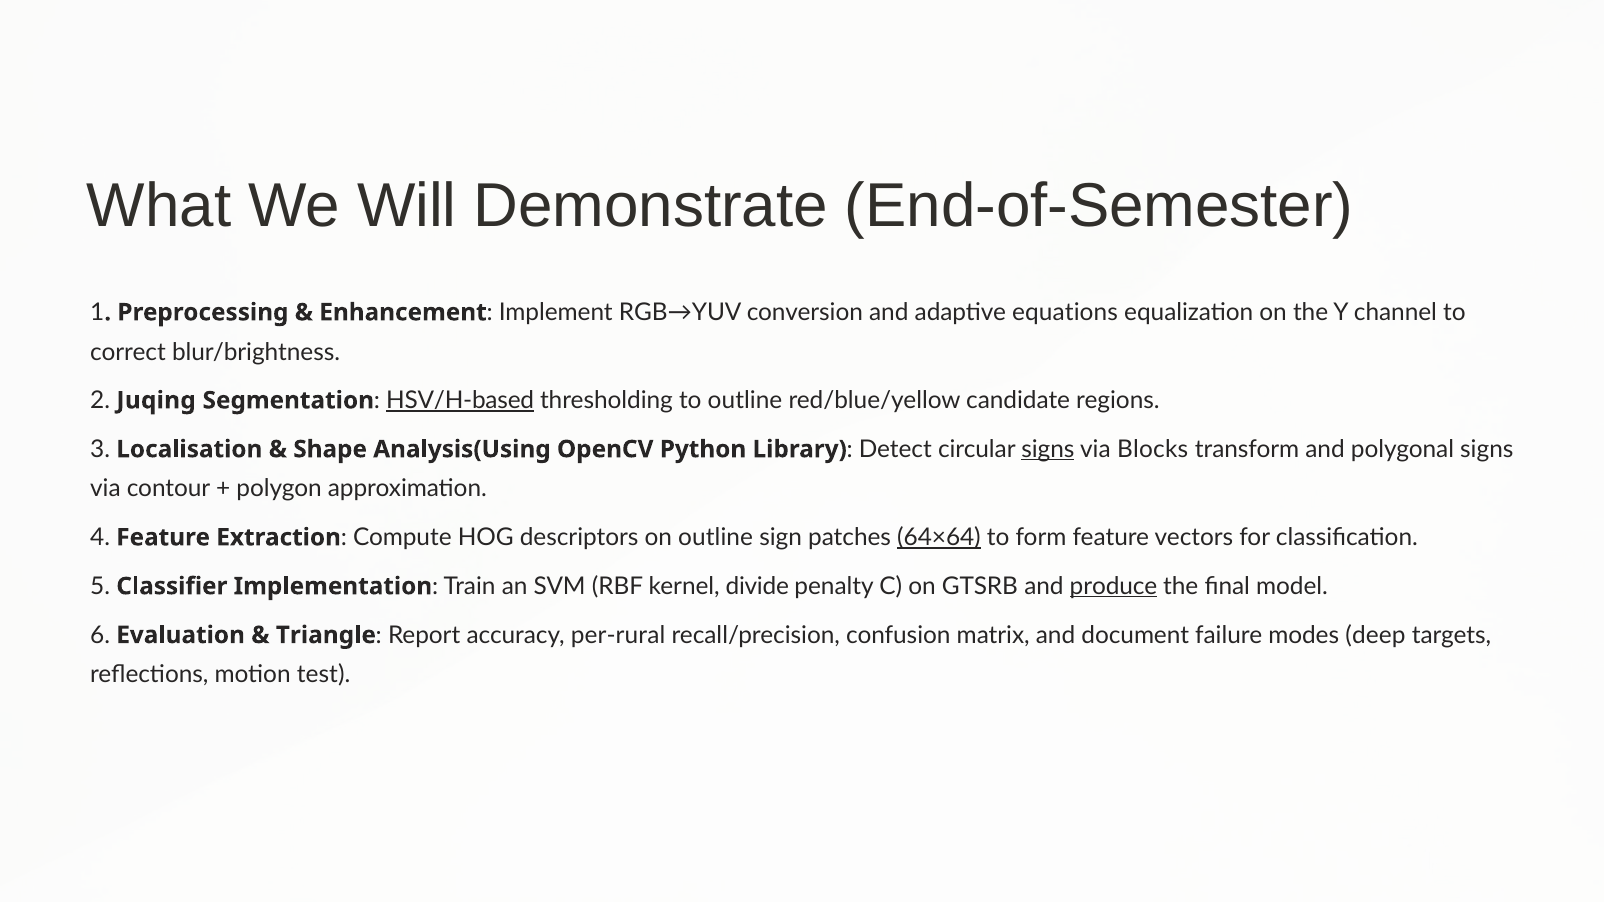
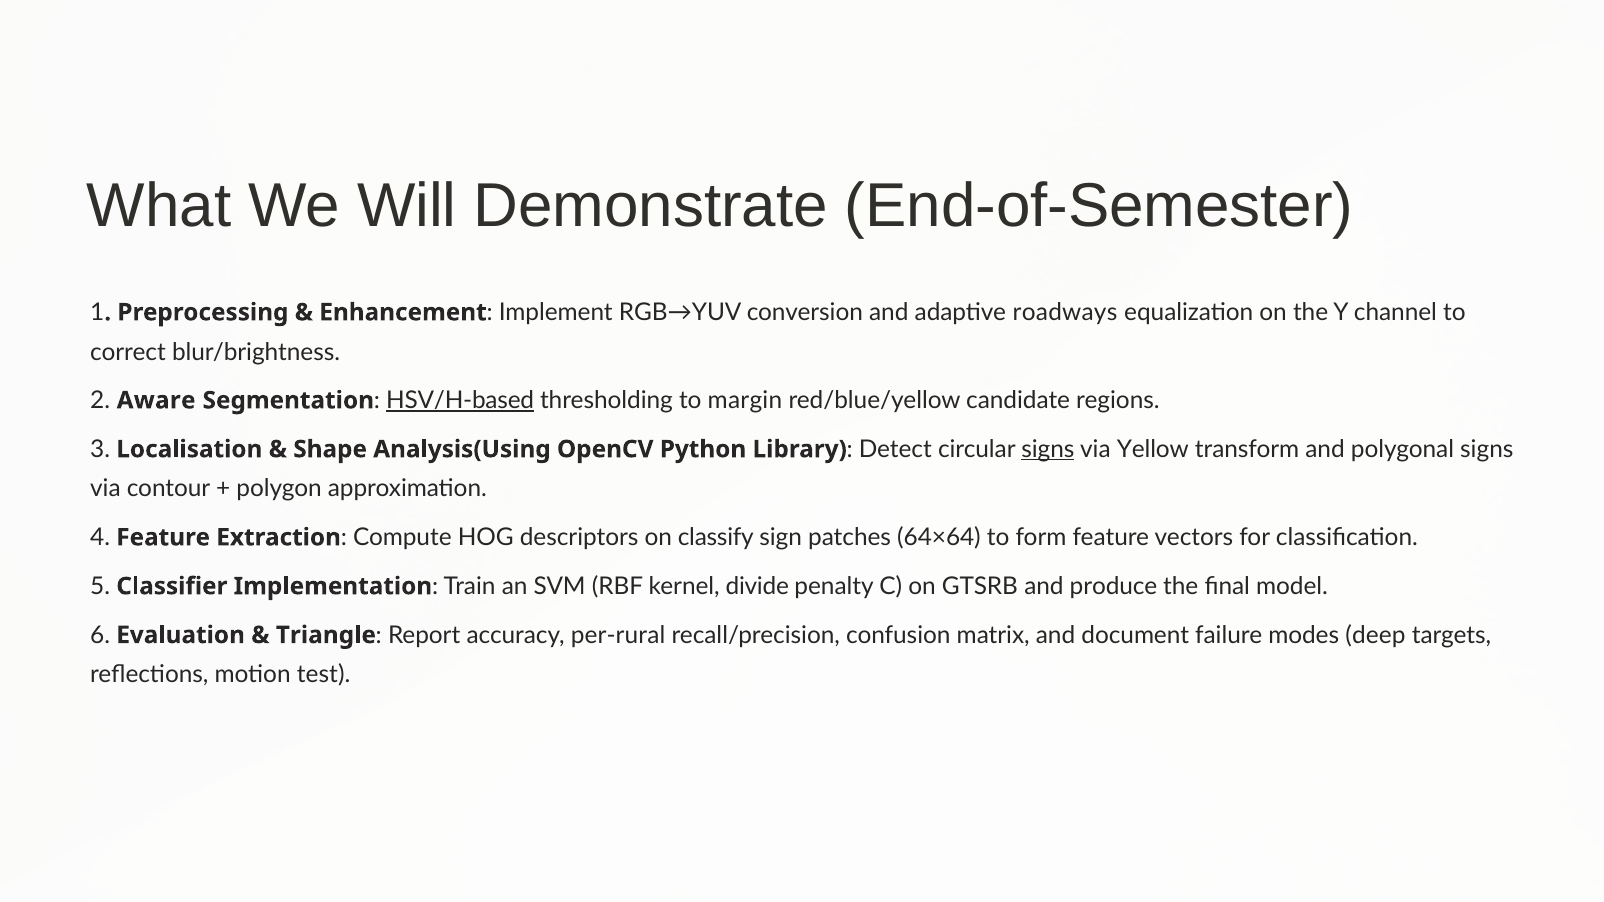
equations: equations -> roadways
Juqing: Juqing -> Aware
to outline: outline -> margin
Blocks: Blocks -> Yellow
on outline: outline -> classify
64×64 underline: present -> none
produce underline: present -> none
